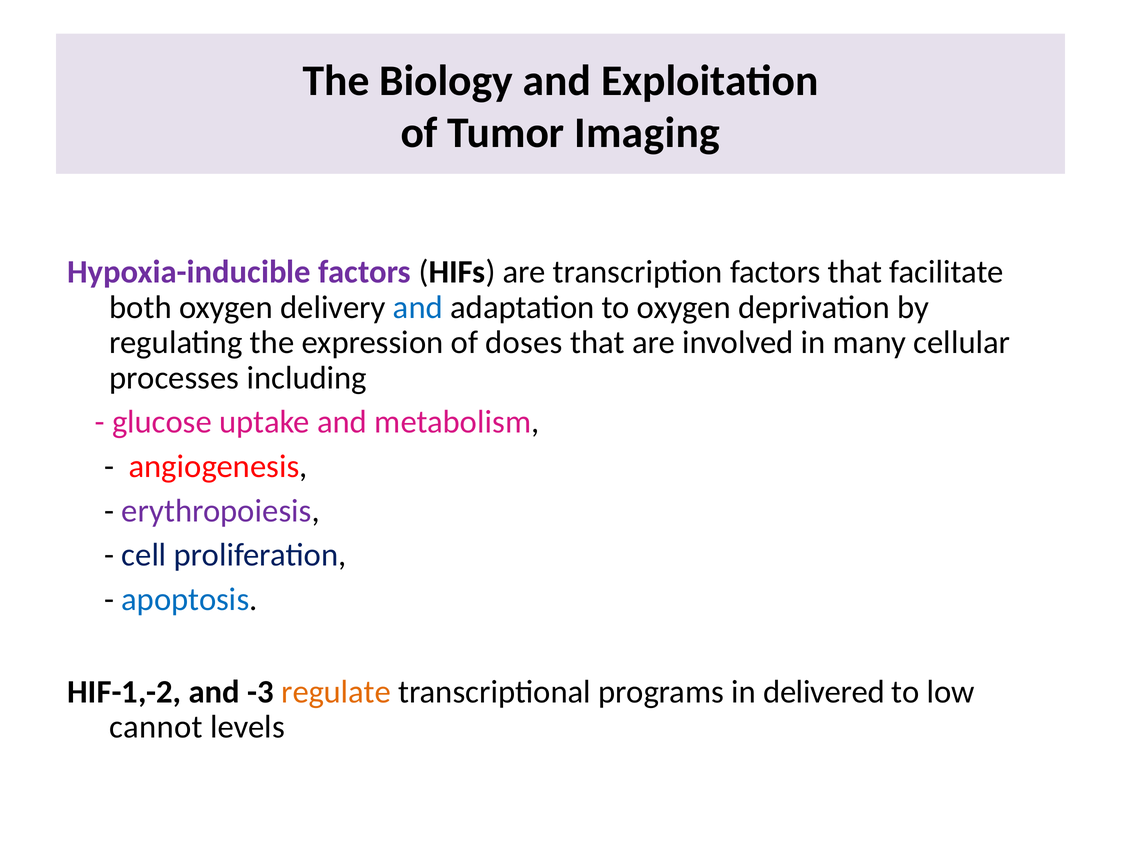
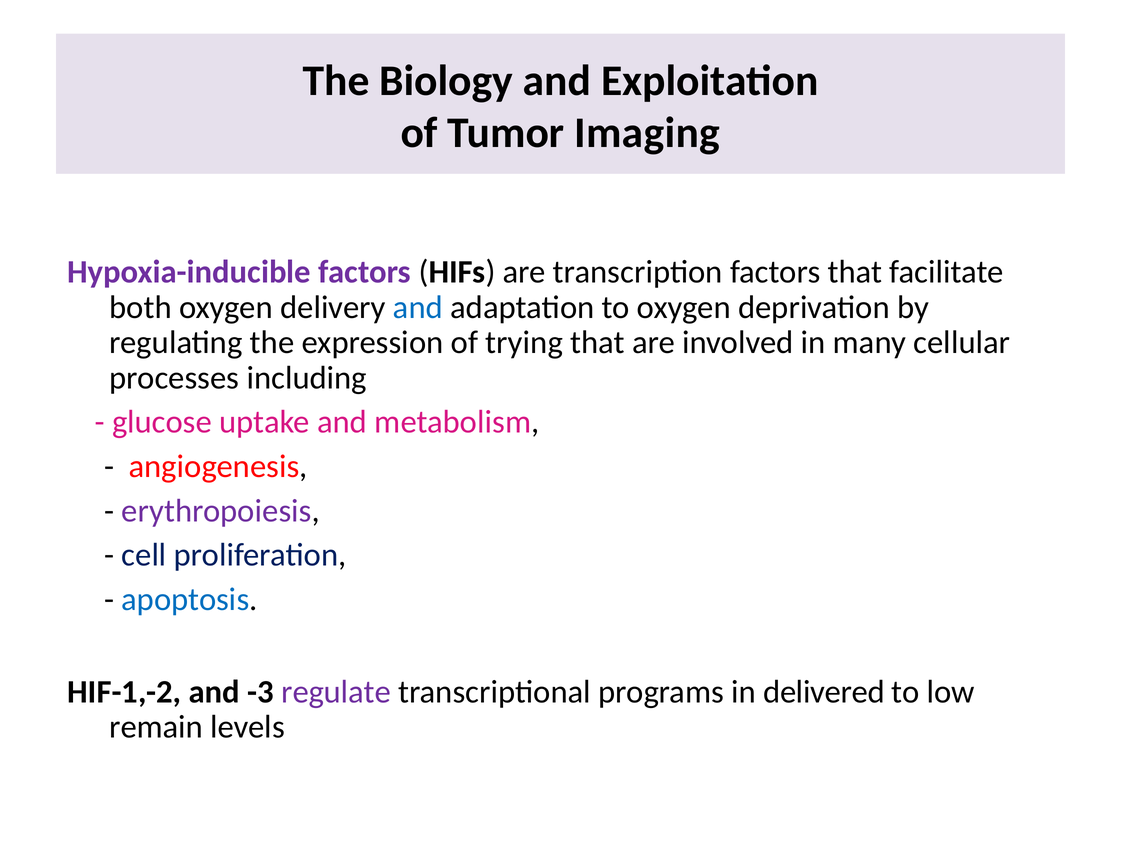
doses: doses -> trying
regulate colour: orange -> purple
cannot: cannot -> remain
